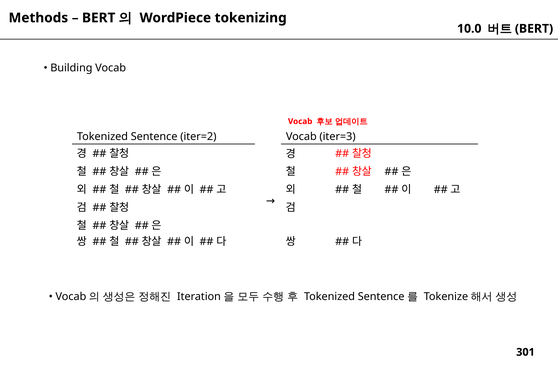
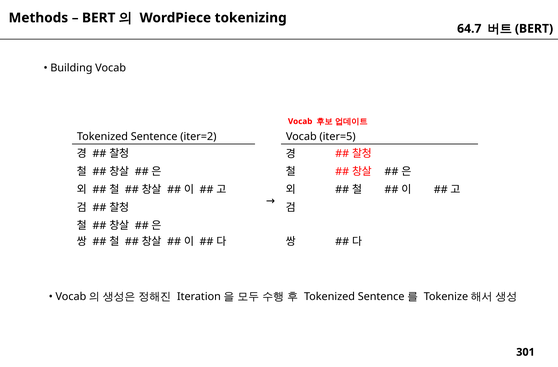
10.0: 10.0 -> 64.7
iter=3: iter=3 -> iter=5
